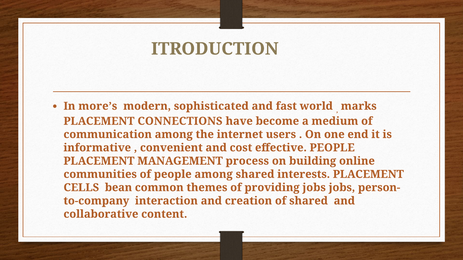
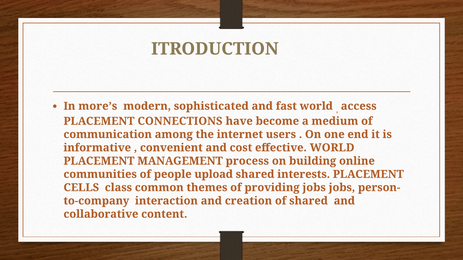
marks: marks -> access
effective PEOPLE: PEOPLE -> WORLD
people among: among -> upload
bean: bean -> class
